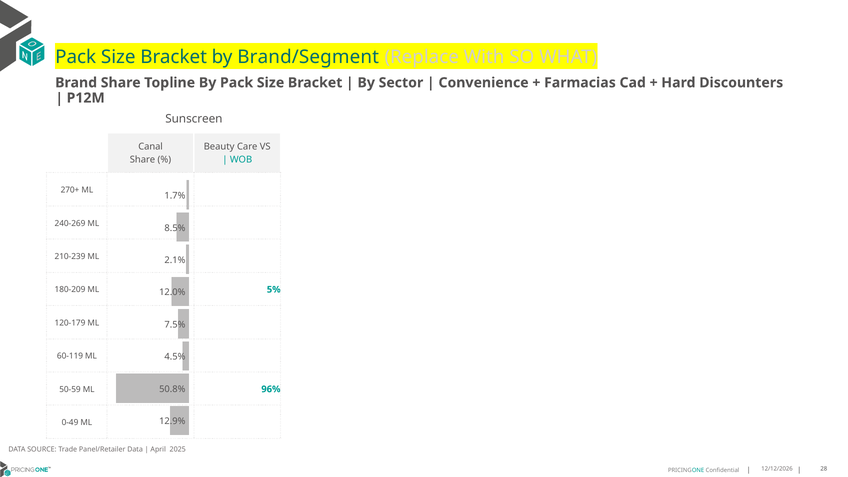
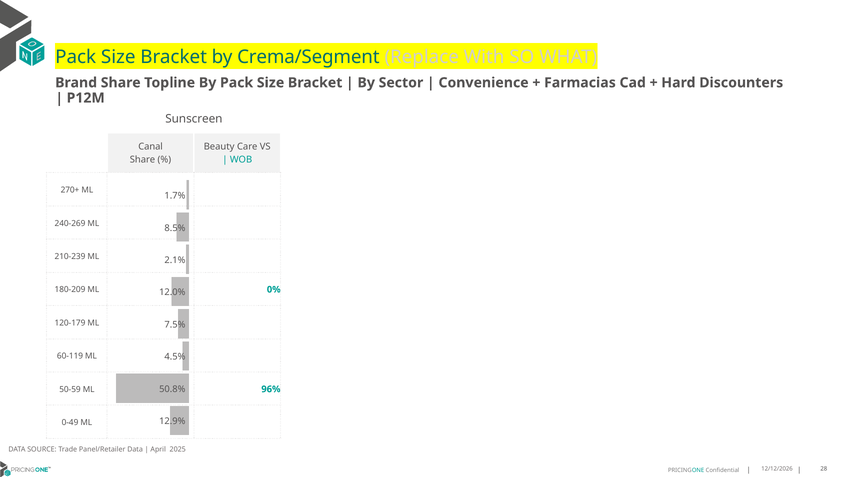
Brand/Segment: Brand/Segment -> Crema/Segment
5%: 5% -> 0%
